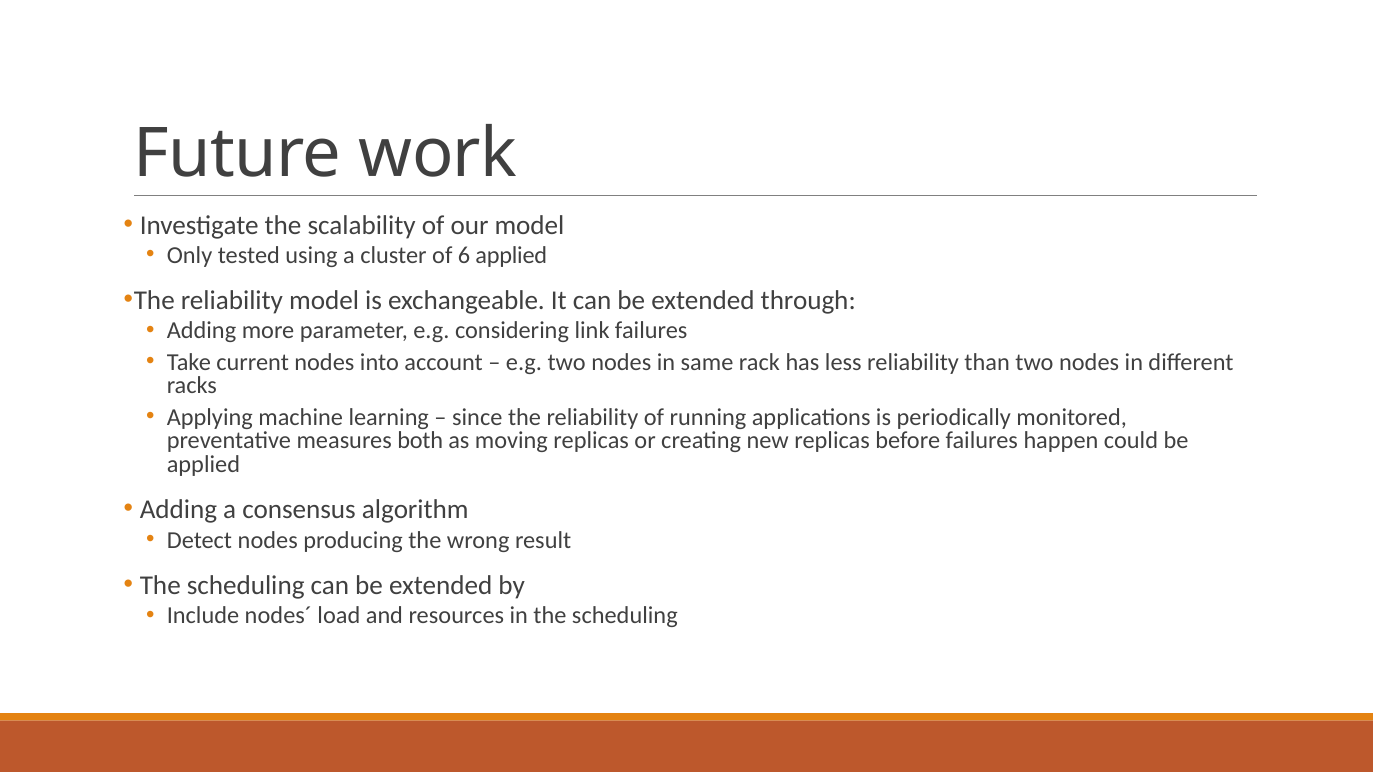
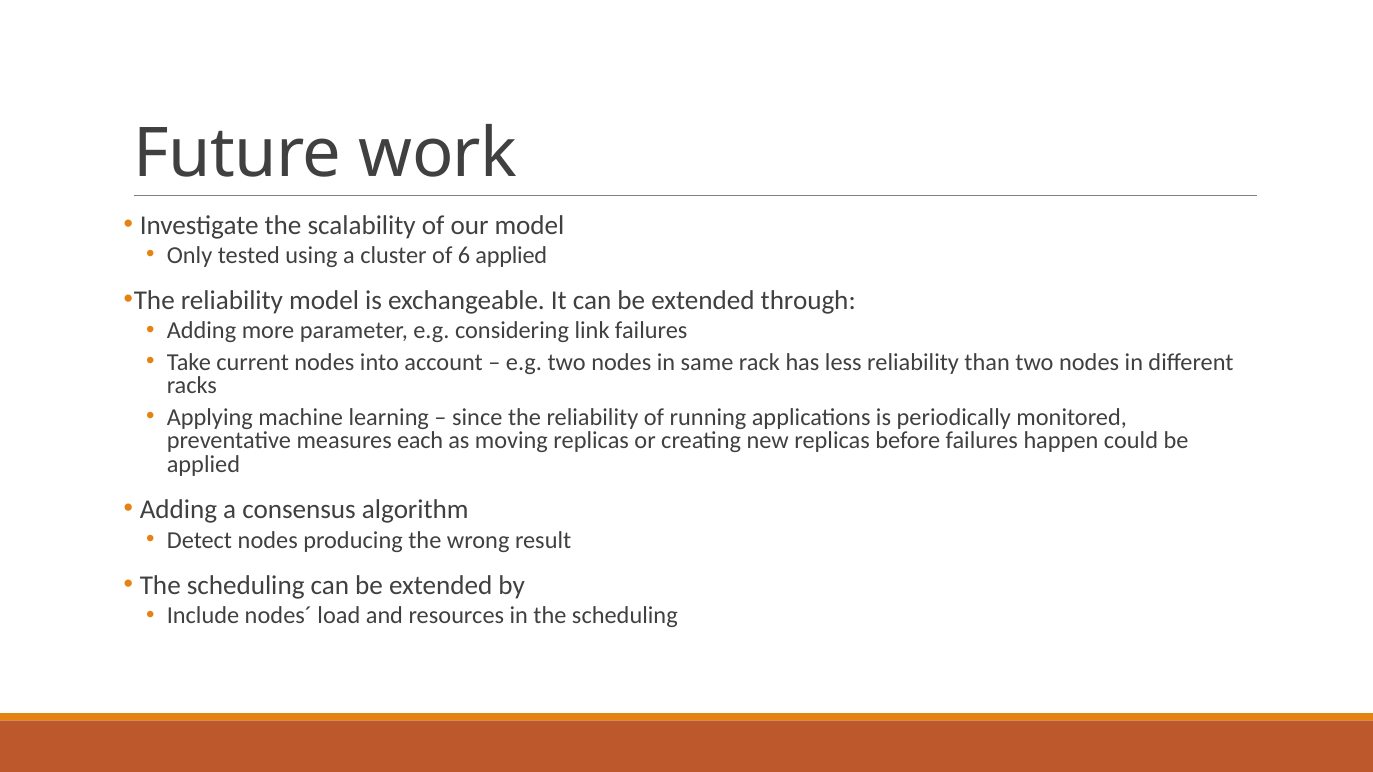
both: both -> each
